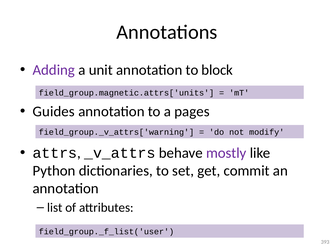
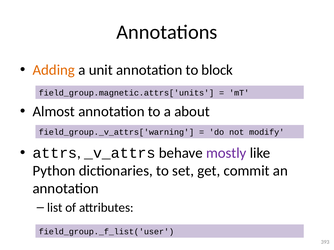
Adding colour: purple -> orange
Guides: Guides -> Almost
pages: pages -> about
